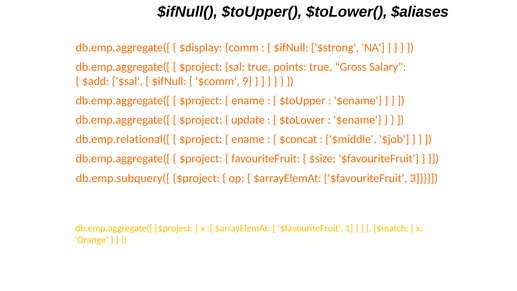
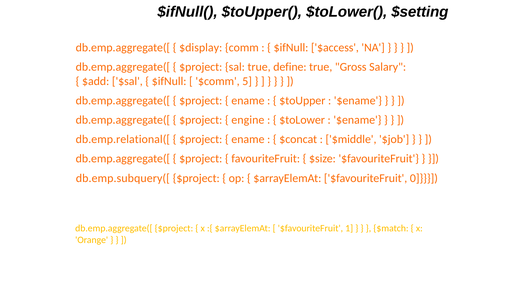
$aliases: $aliases -> $setting
$strong: $strong -> $access
points: points -> define
9: 9 -> 5
update: update -> engine
3: 3 -> 0
